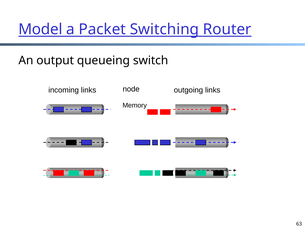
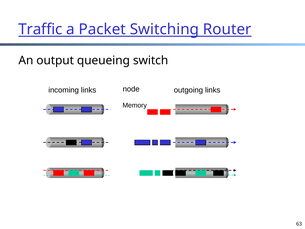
Model: Model -> Traffic
